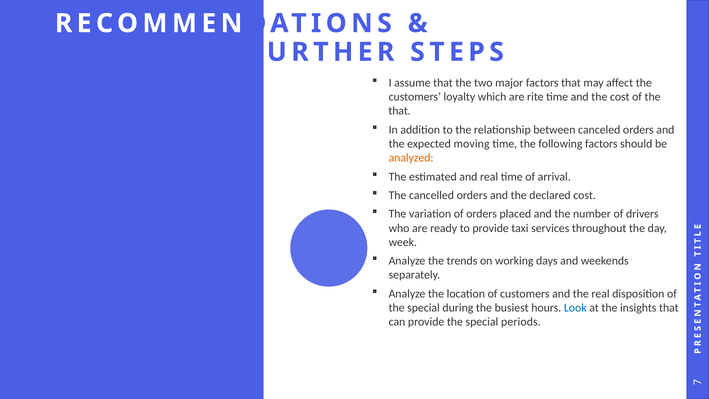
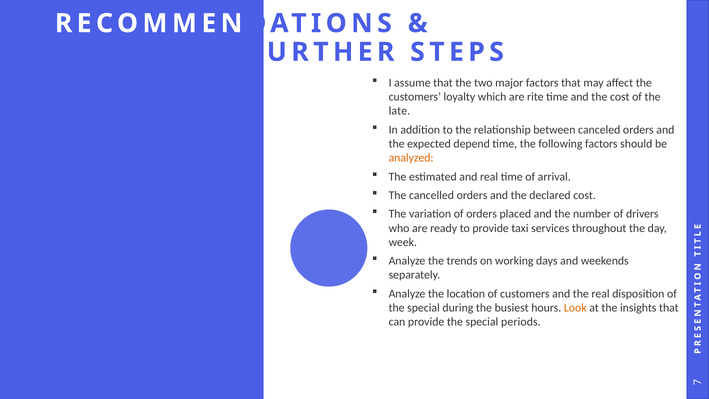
that at (400, 111): that -> late
moving: moving -> depend
Look colour: blue -> orange
